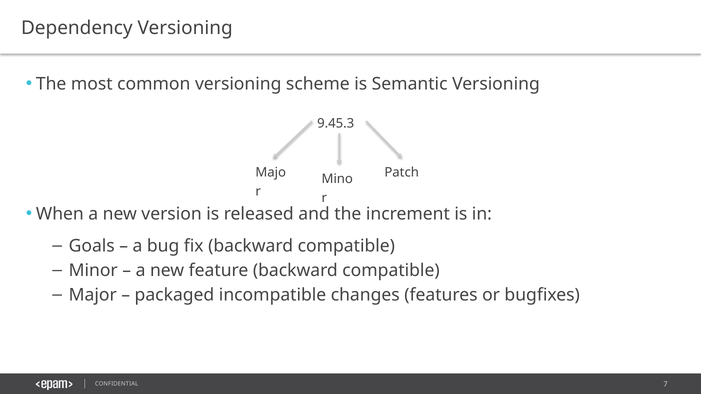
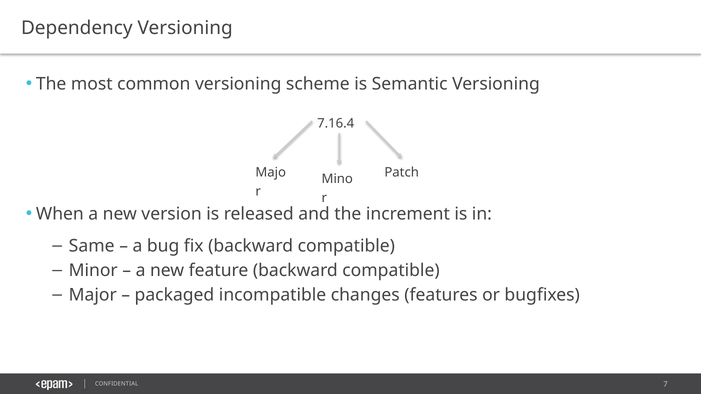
9.45.3: 9.45.3 -> 7.16.4
Goals: Goals -> Same
